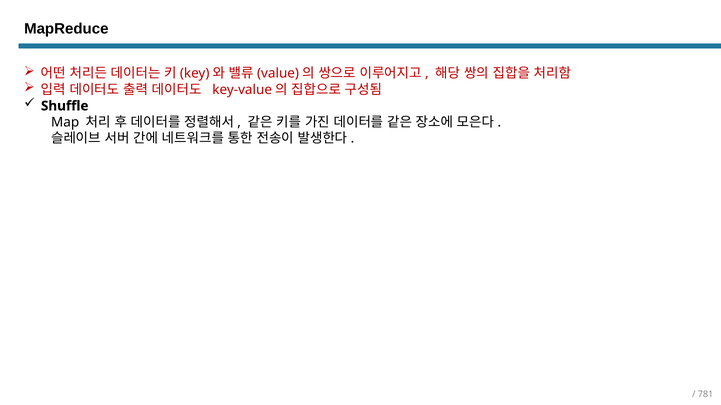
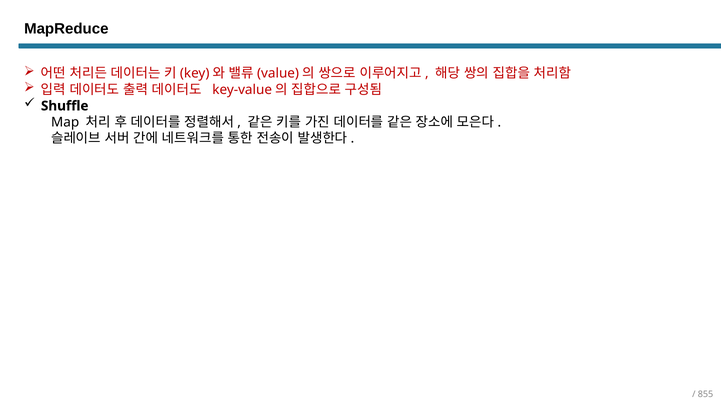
781: 781 -> 855
